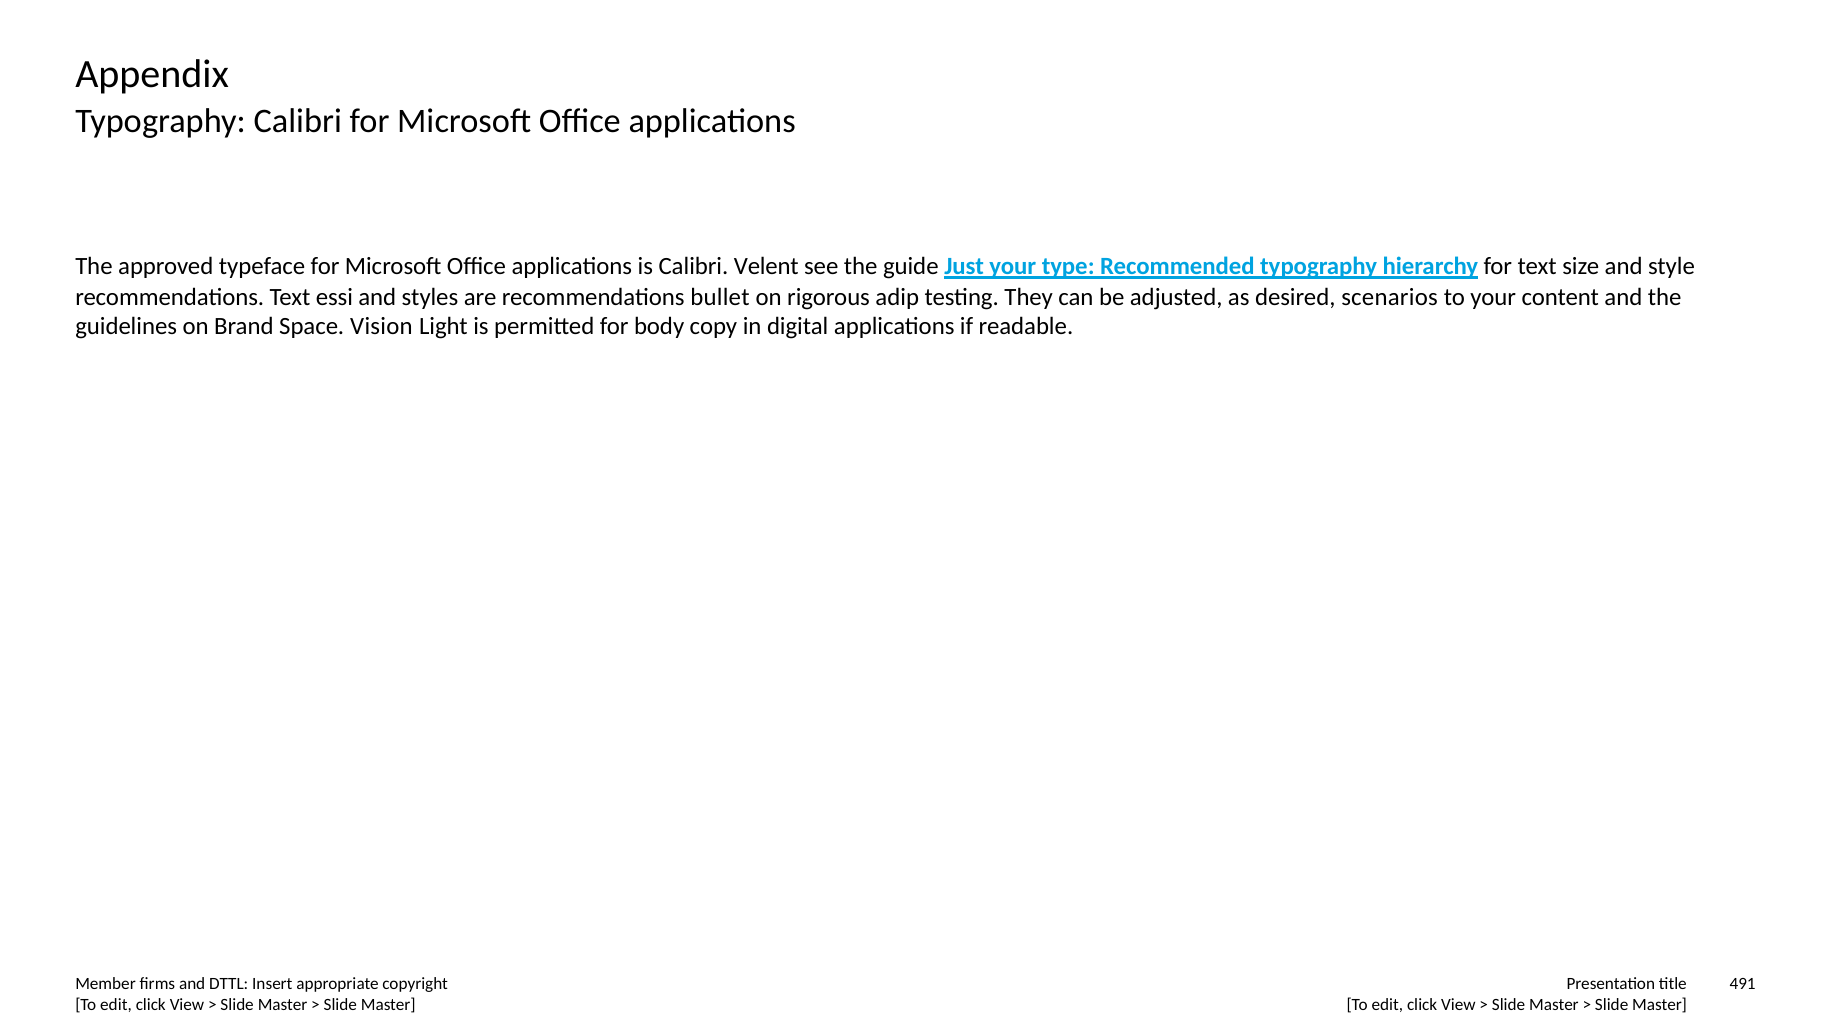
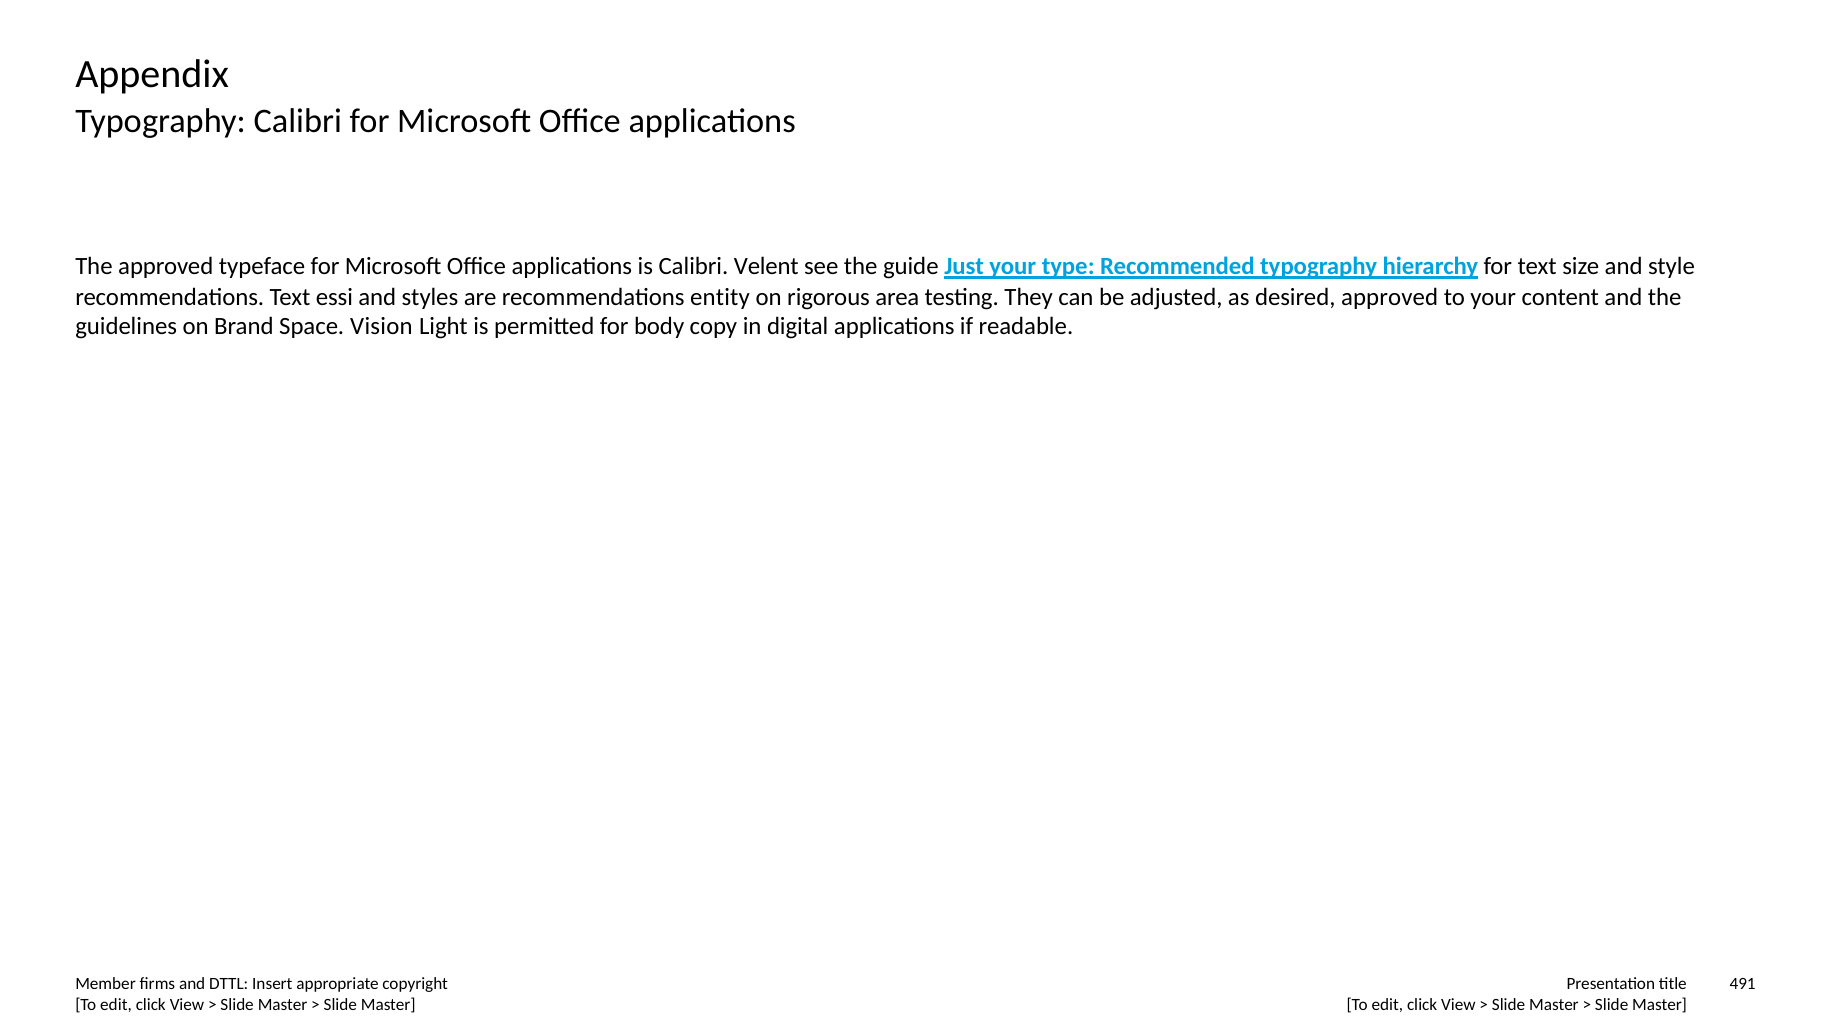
bullet: bullet -> entity
adip: adip -> area
desired scenarios: scenarios -> approved
